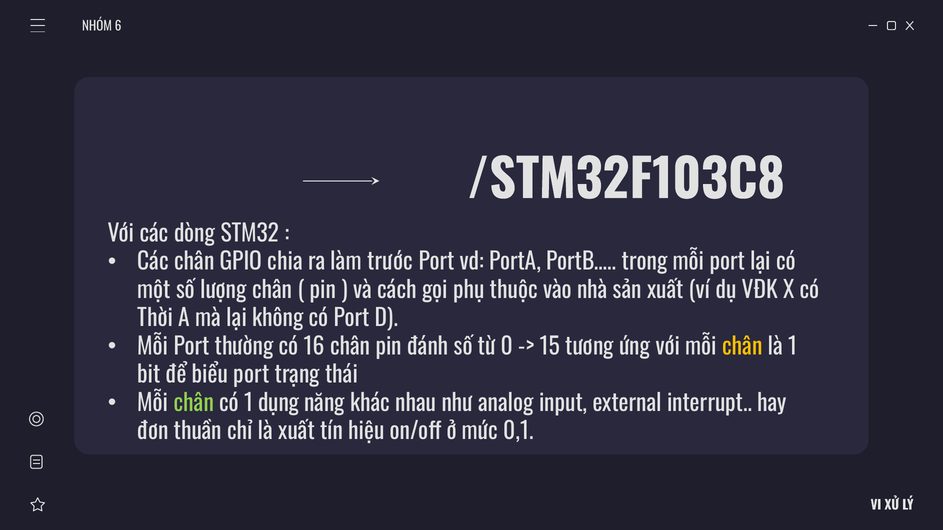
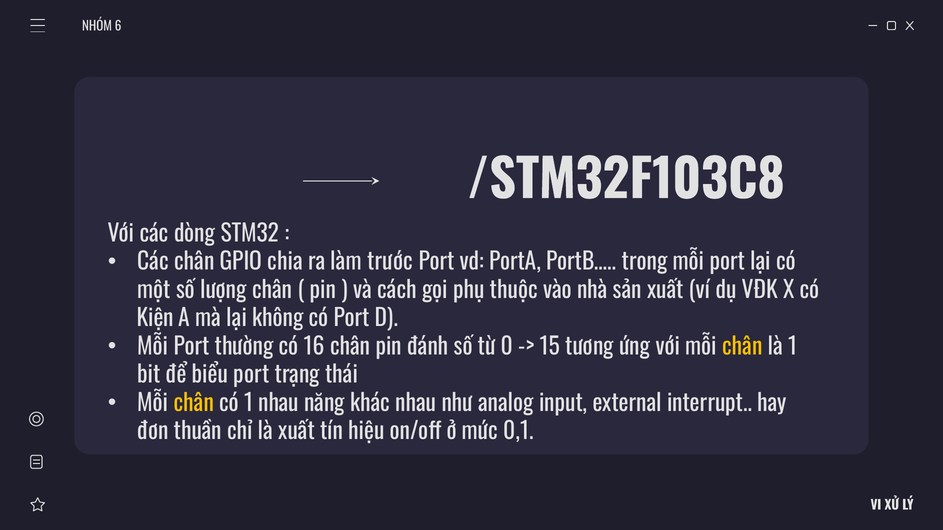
Thời: Thời -> Kiện
chân at (194, 404) colour: light green -> yellow
1 dụng: dụng -> nhau
